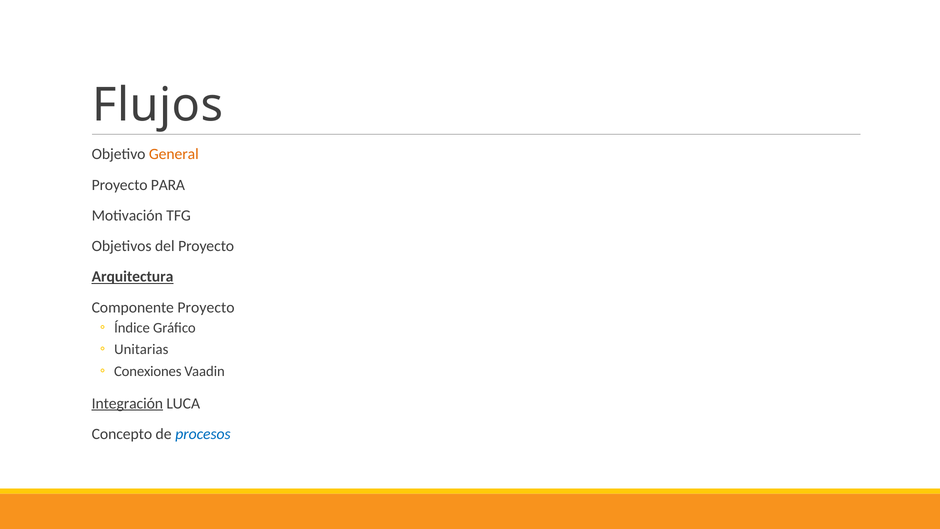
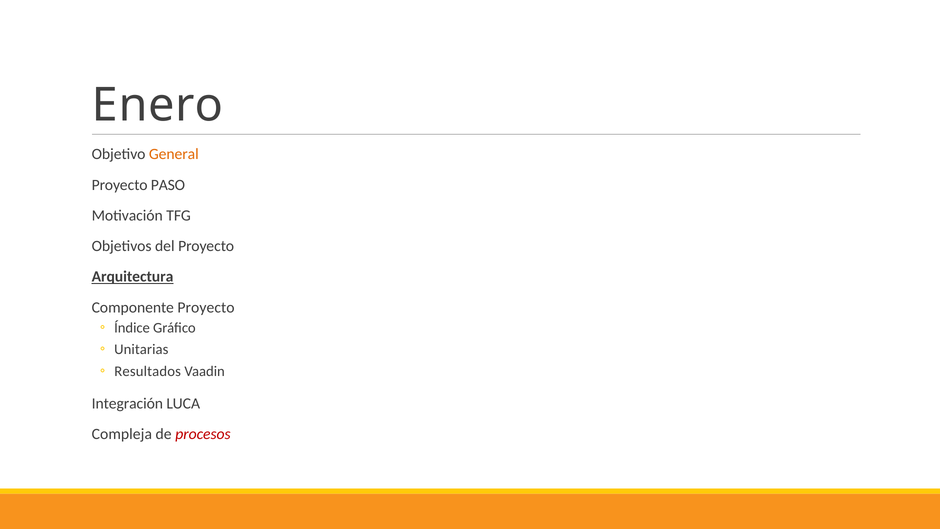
Flujos: Flujos -> Enero
PARA: PARA -> PASO
Conexiones: Conexiones -> Resultados
Integración underline: present -> none
Concepto: Concepto -> Compleja
procesos colour: blue -> red
